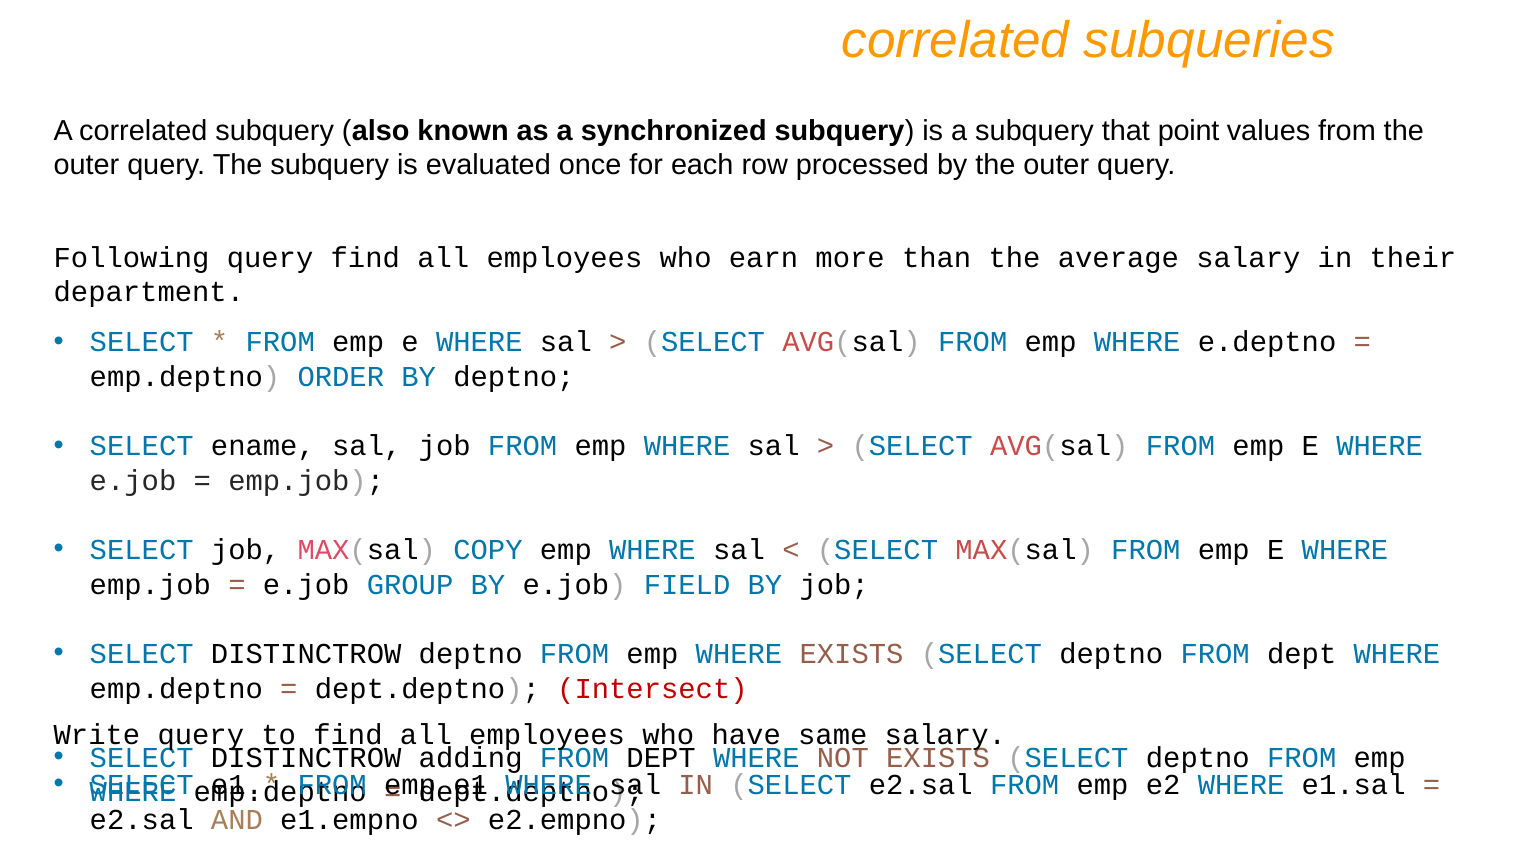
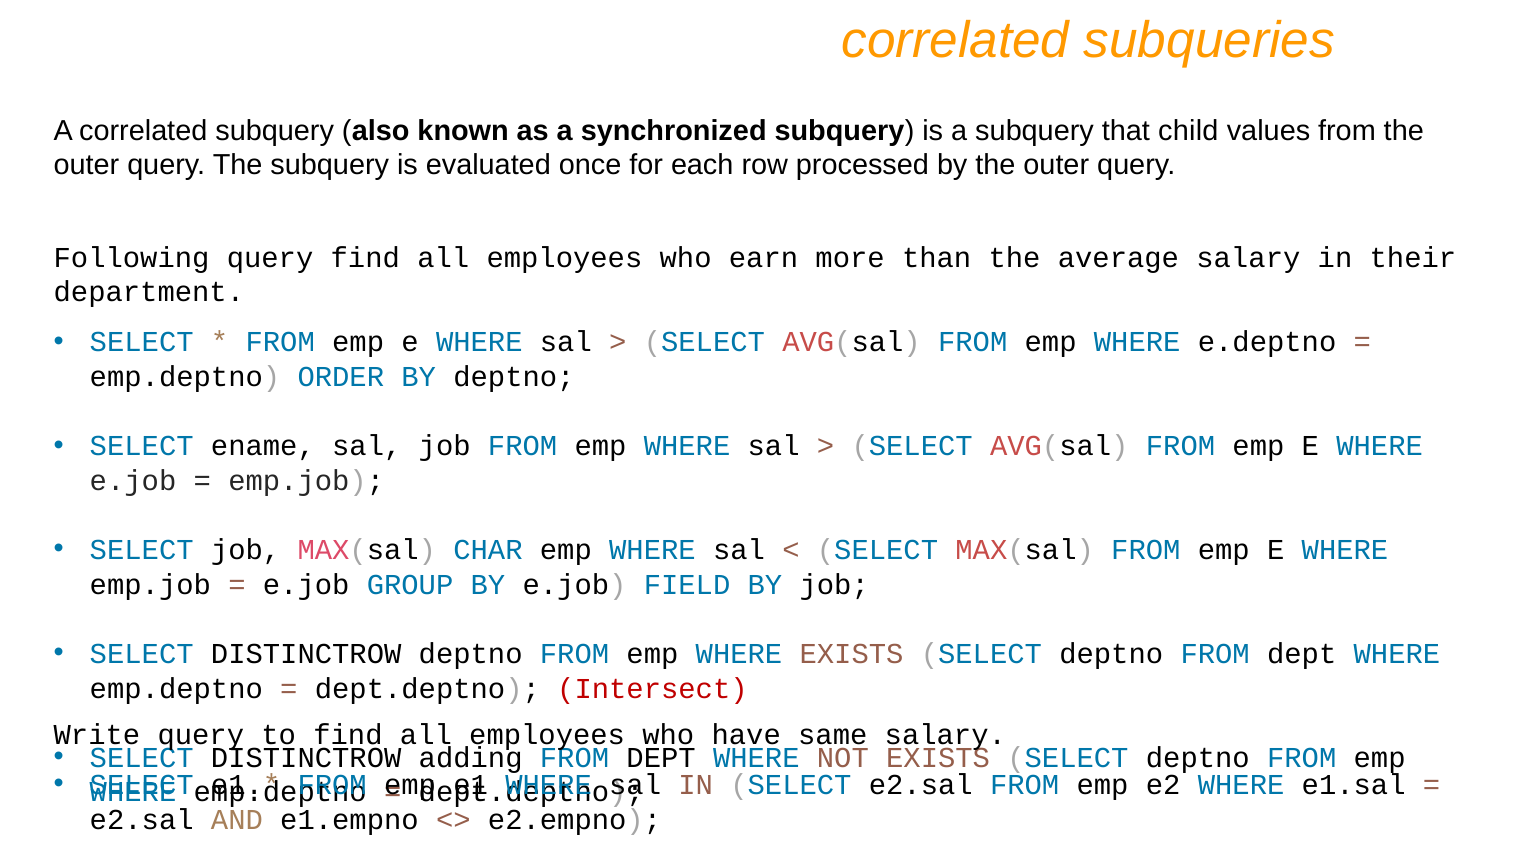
point: point -> child
COPY: COPY -> CHAR
